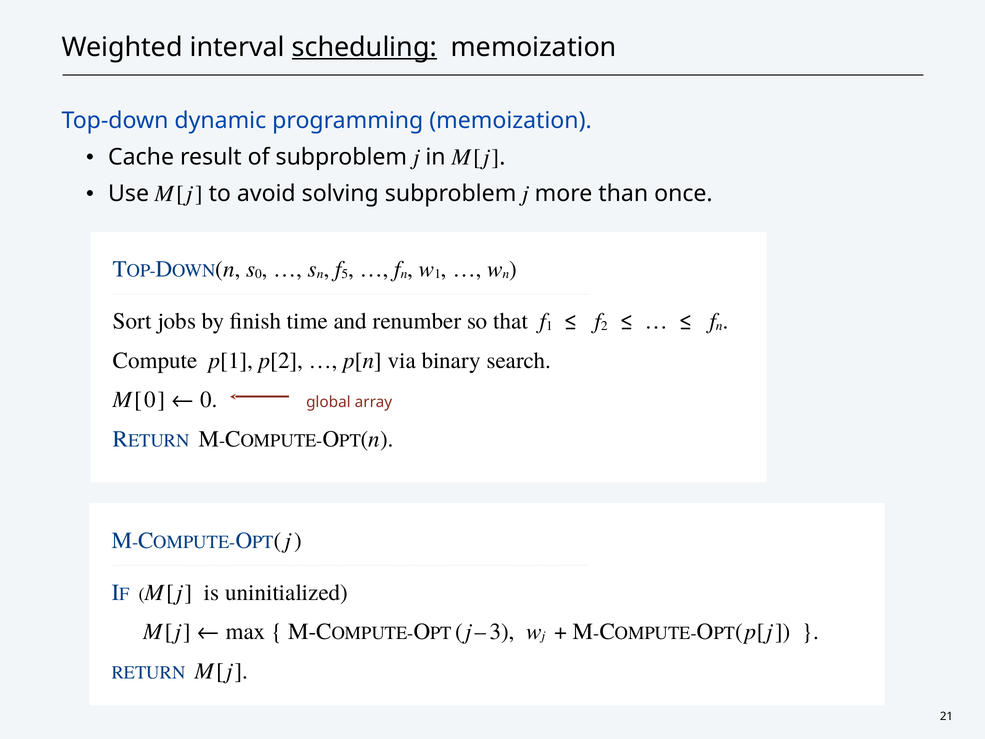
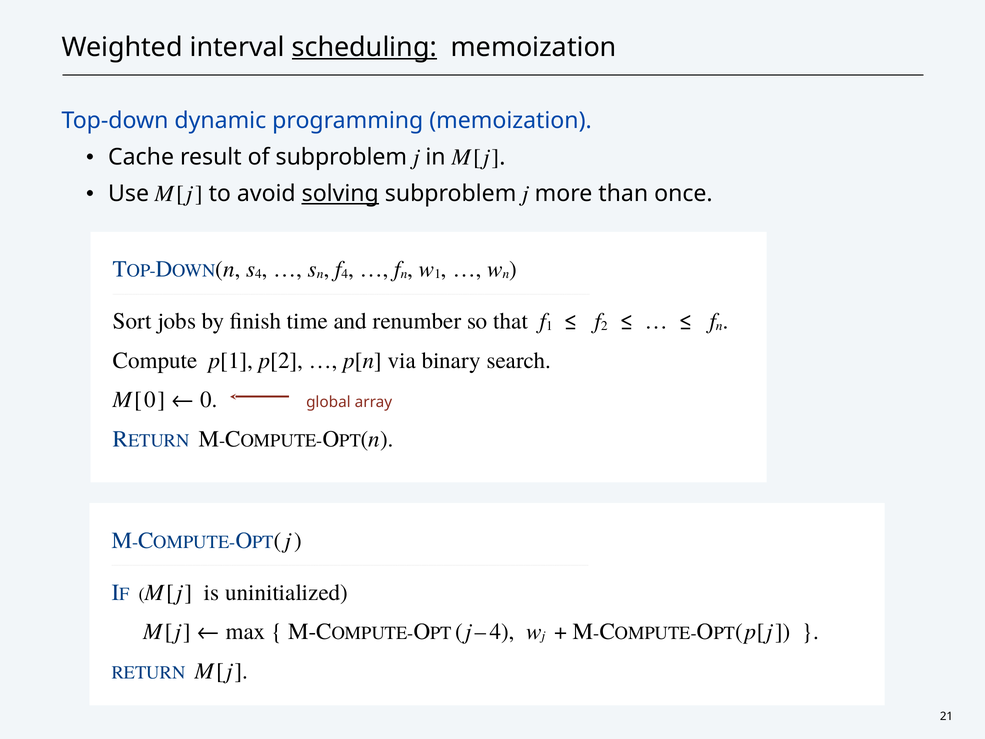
solving underline: none -> present
0 at (258, 274): 0 -> 4
5 at (345, 274): 5 -> 4
3 at (502, 631): 3 -> 4
